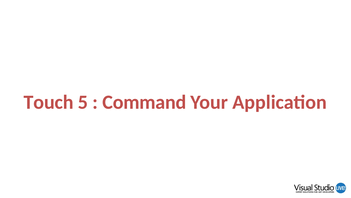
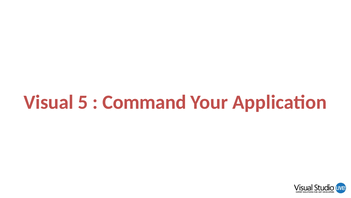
Touch: Touch -> Visual
